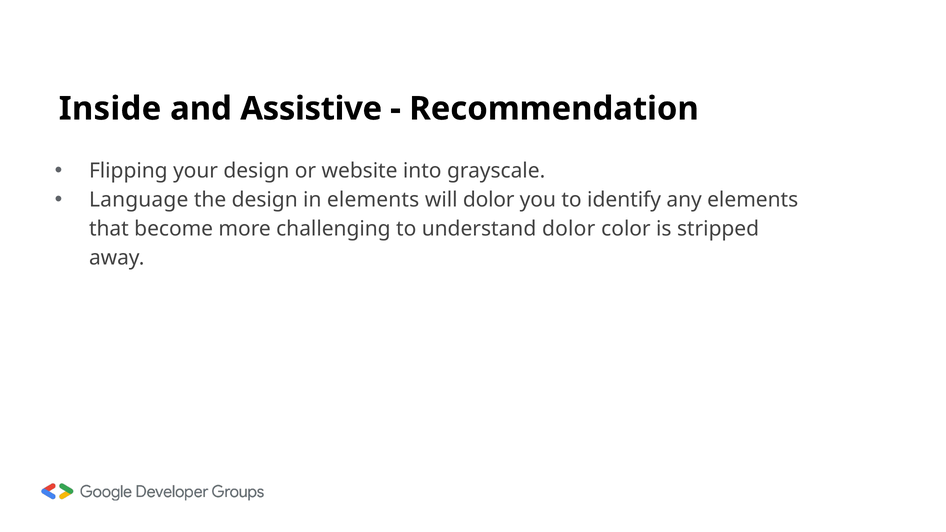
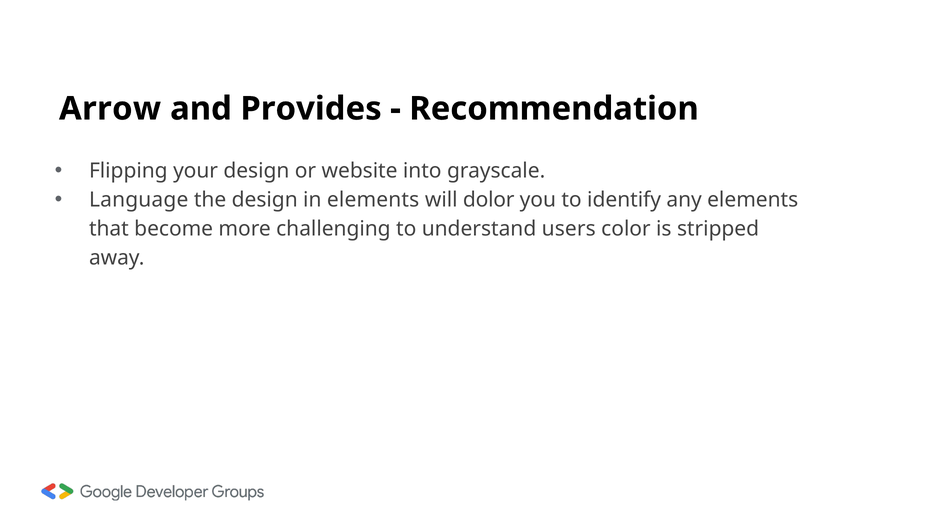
Inside: Inside -> Arrow
Assistive: Assistive -> Provides
understand dolor: dolor -> users
